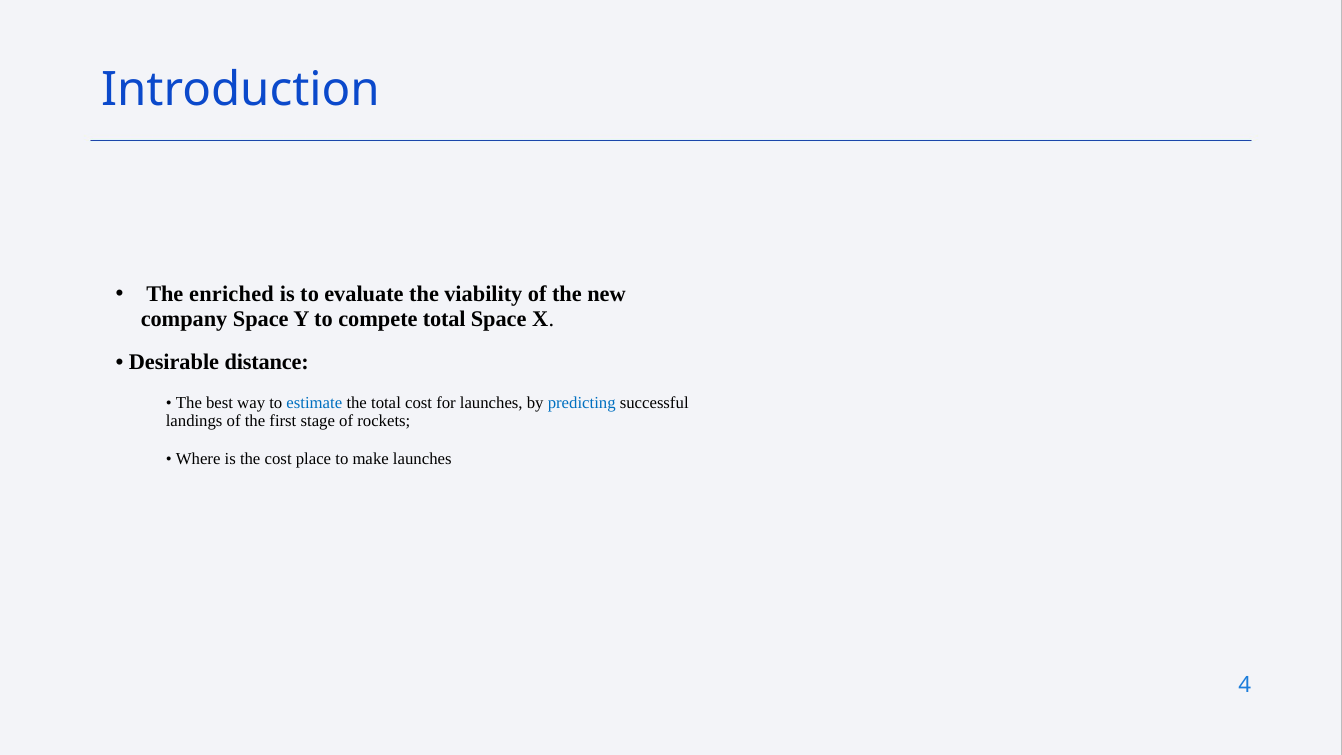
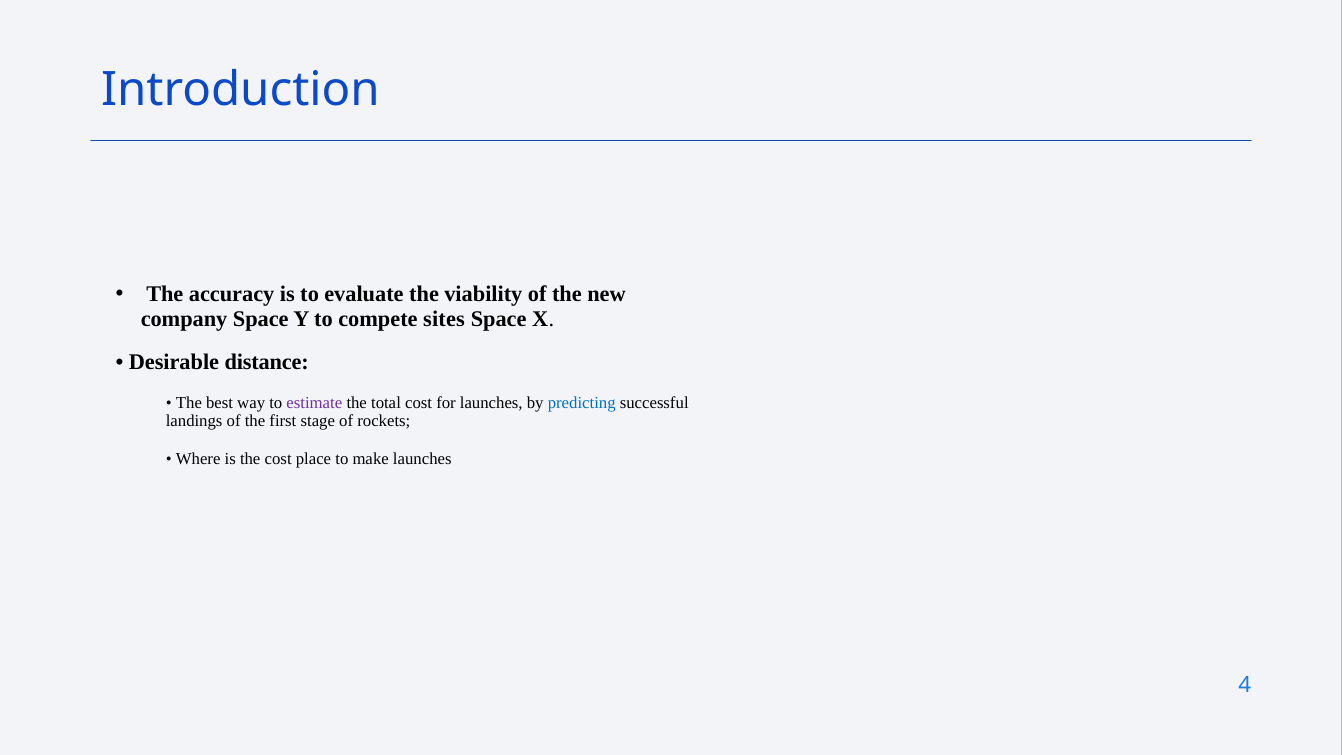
enriched: enriched -> accuracy
compete total: total -> sites
estimate colour: blue -> purple
